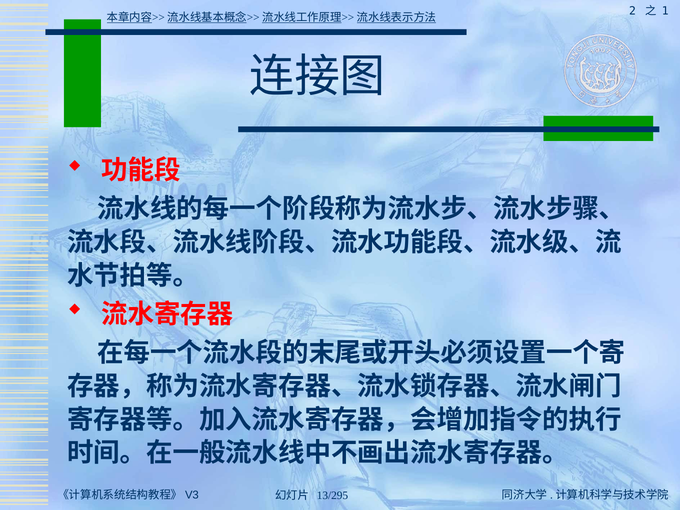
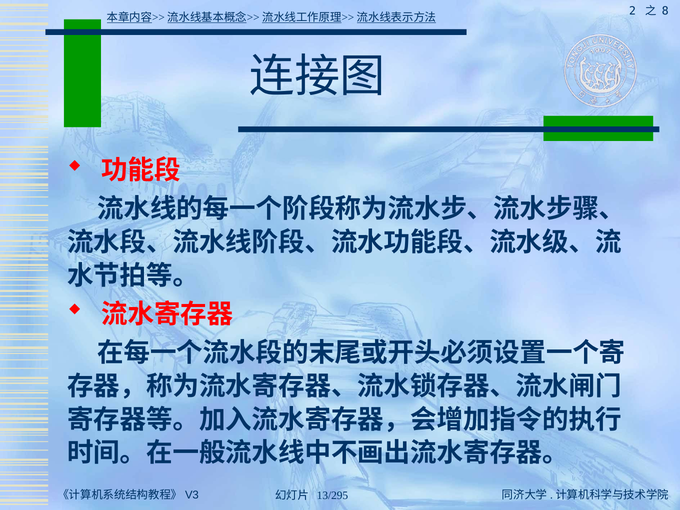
1: 1 -> 8
